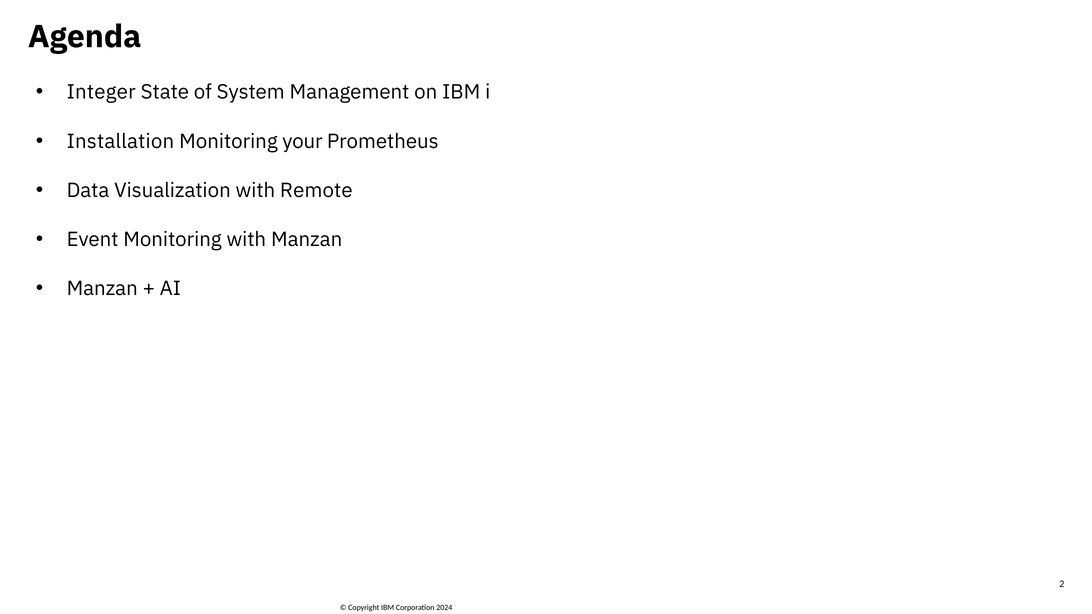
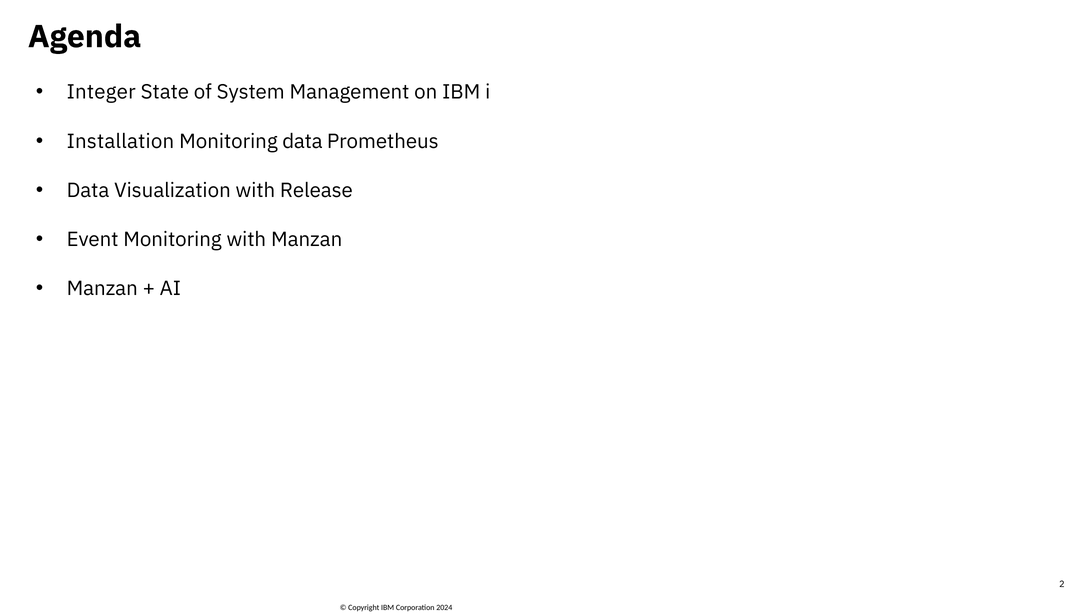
Monitoring your: your -> data
Remote: Remote -> Release
